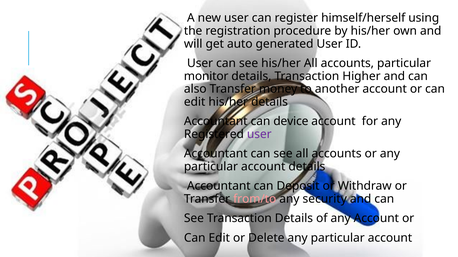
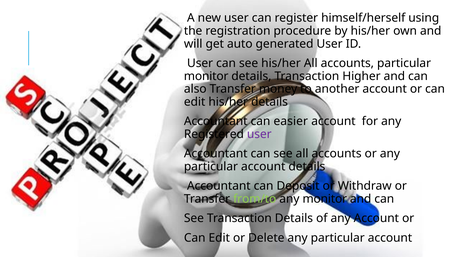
device: device -> easier
from/to colour: pink -> light green
any security: security -> monitor
